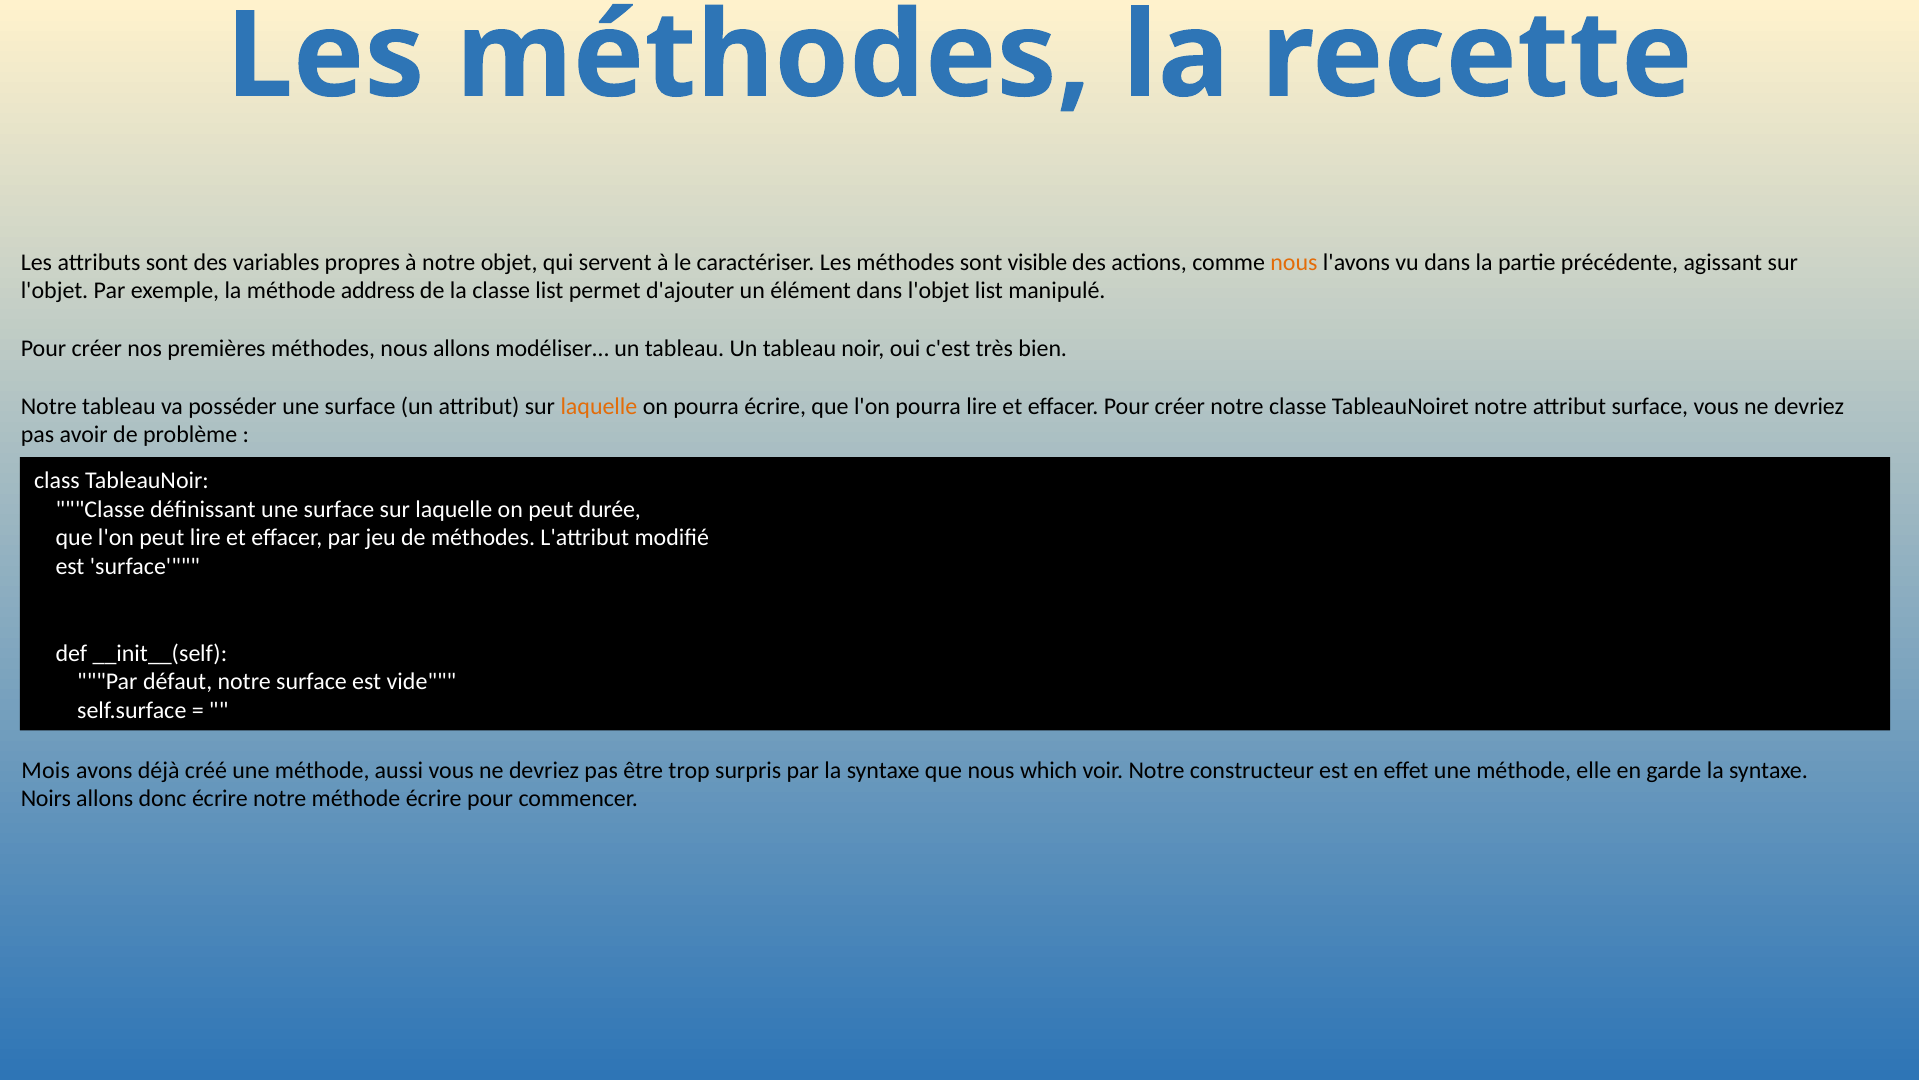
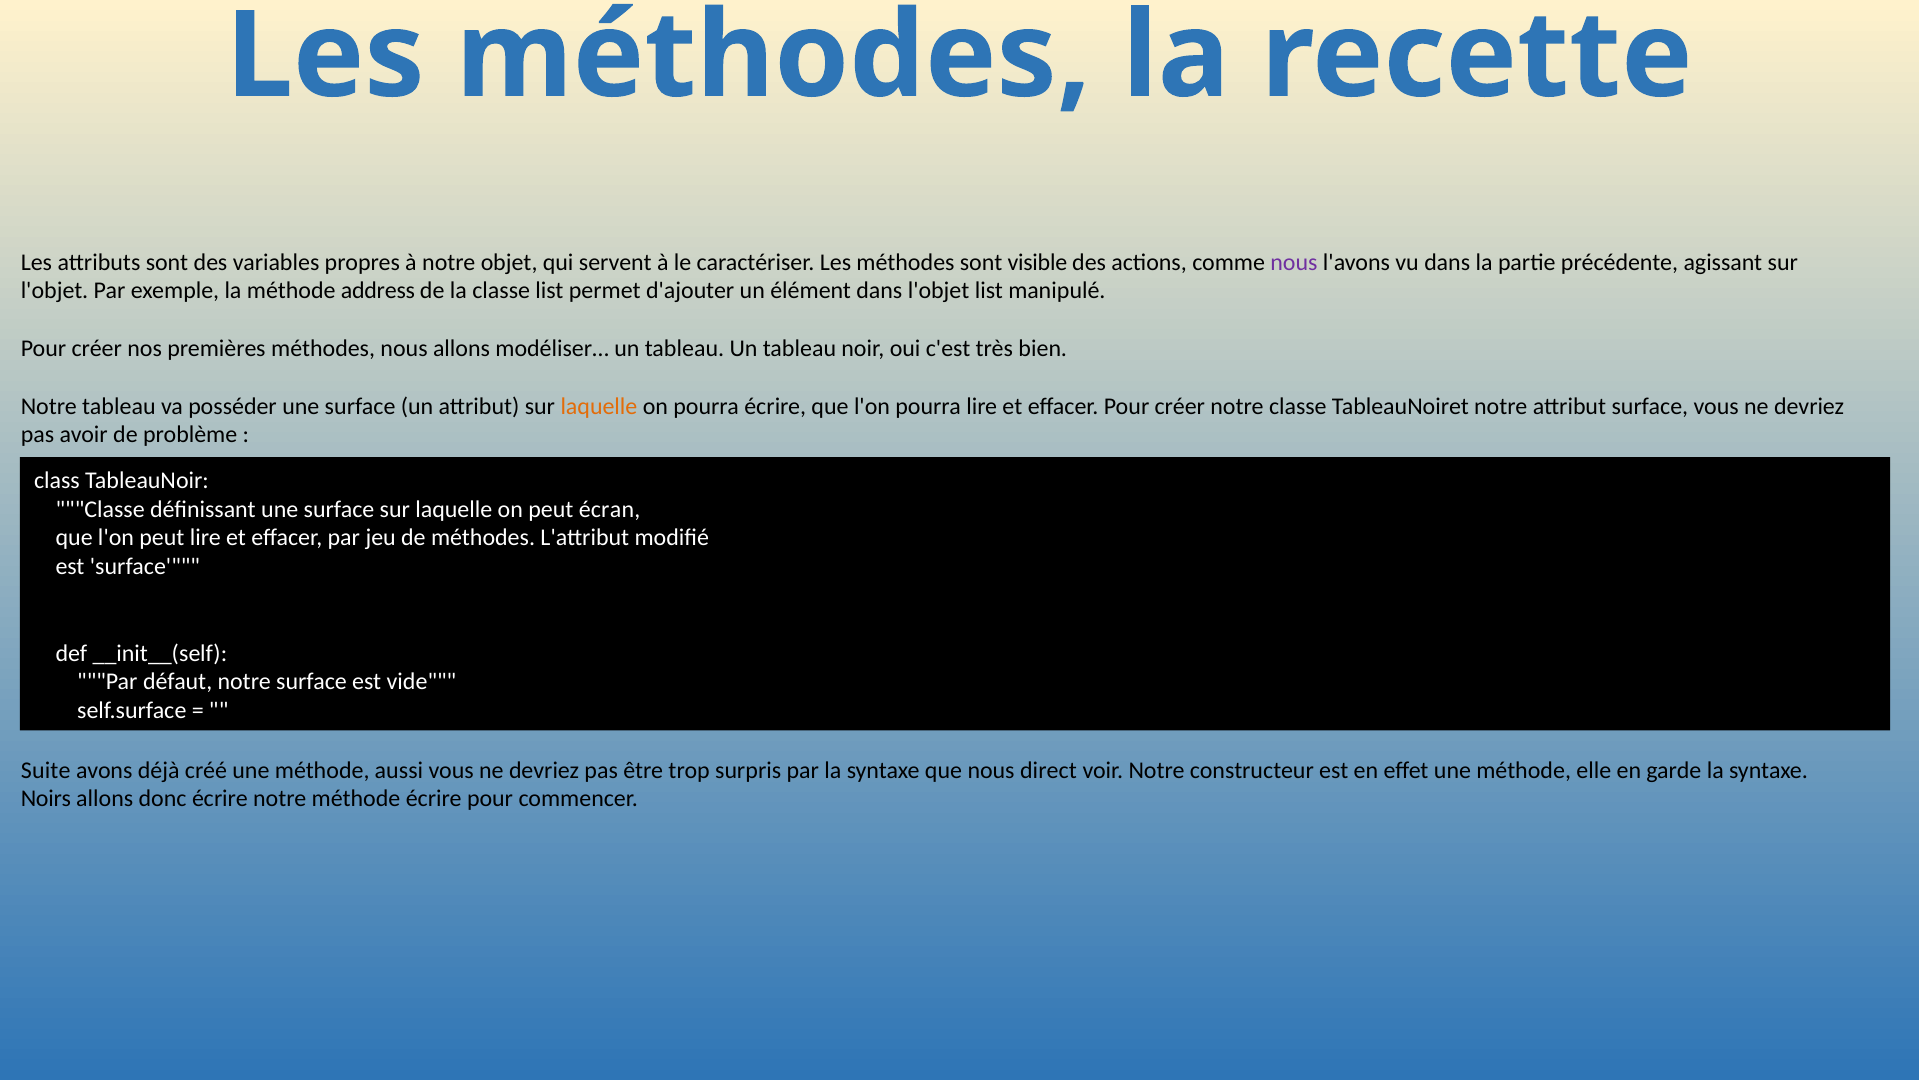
nous at (1294, 262) colour: orange -> purple
durée: durée -> écran
Mois: Mois -> Suite
which: which -> direct
